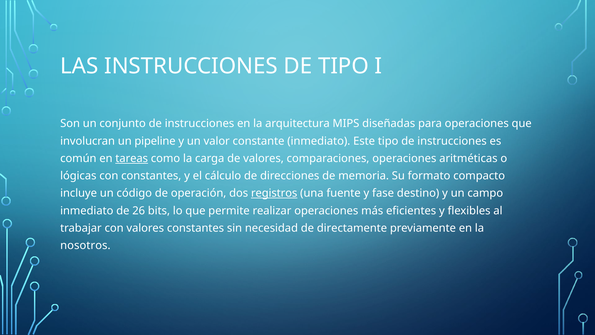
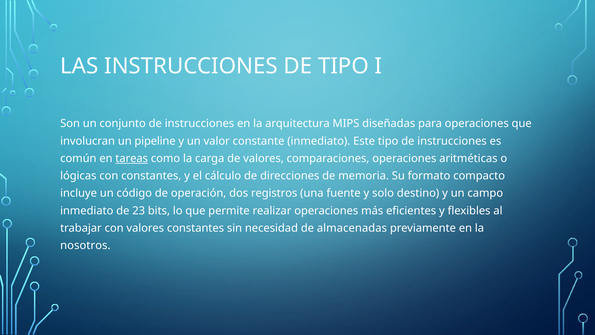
registros underline: present -> none
fase: fase -> solo
26: 26 -> 23
directamente: directamente -> almacenadas
